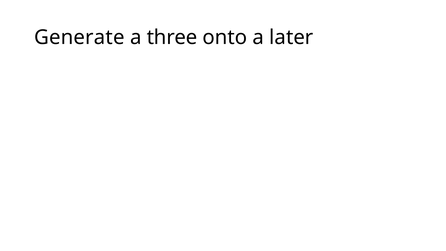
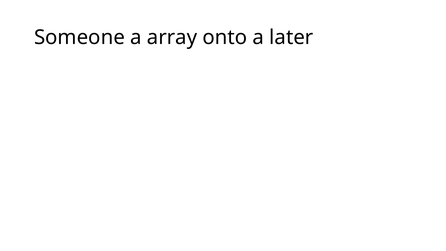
Generate: Generate -> Someone
three: three -> array
